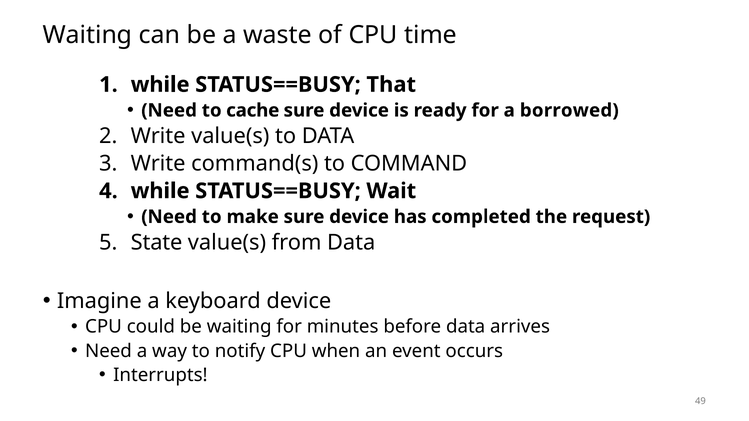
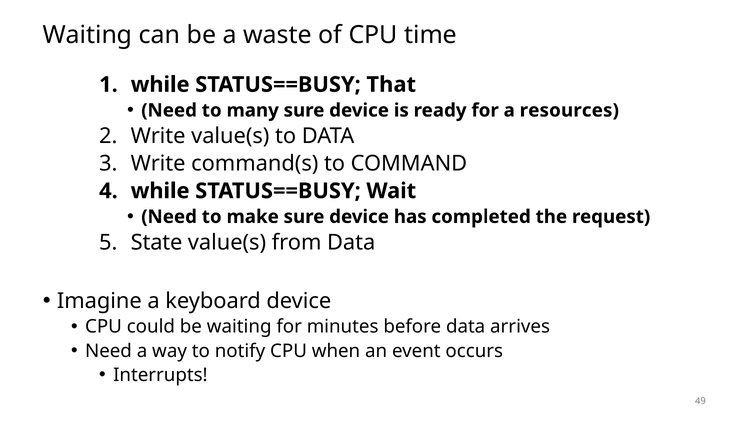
cache: cache -> many
borrowed: borrowed -> resources
